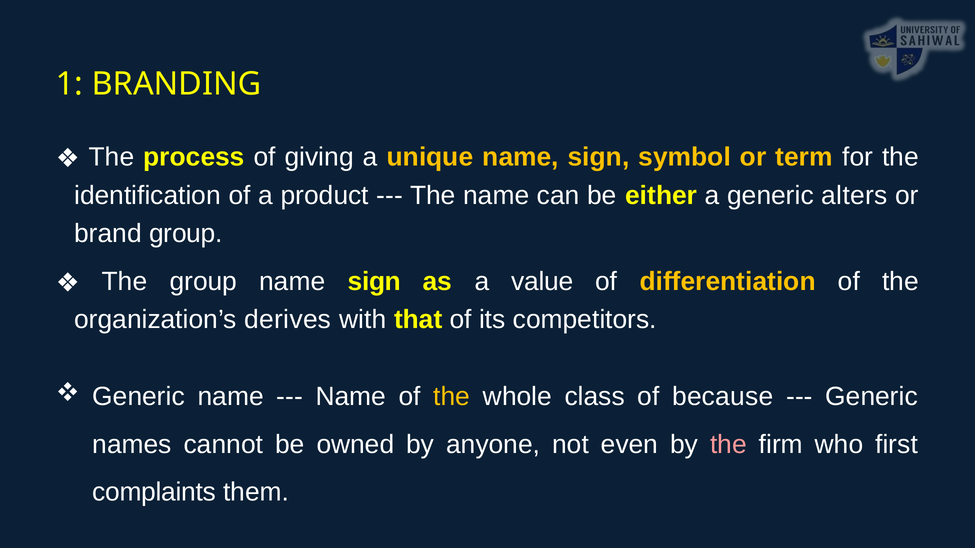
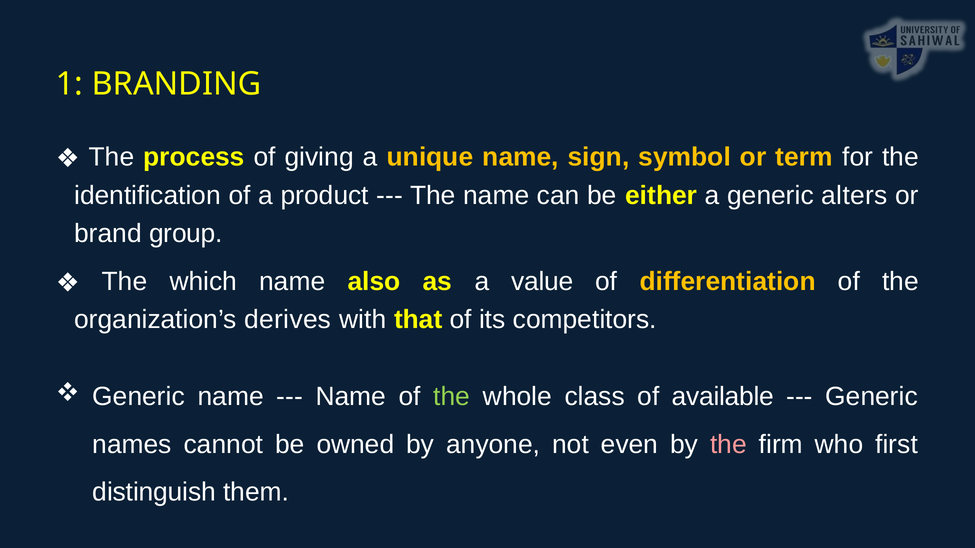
The group: group -> which
sign at (374, 282): sign -> also
the at (452, 397) colour: yellow -> light green
because: because -> available
complaints: complaints -> distinguish
